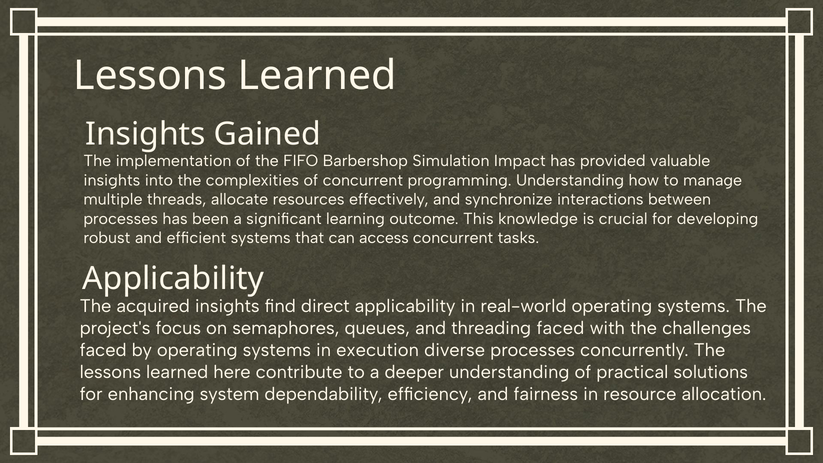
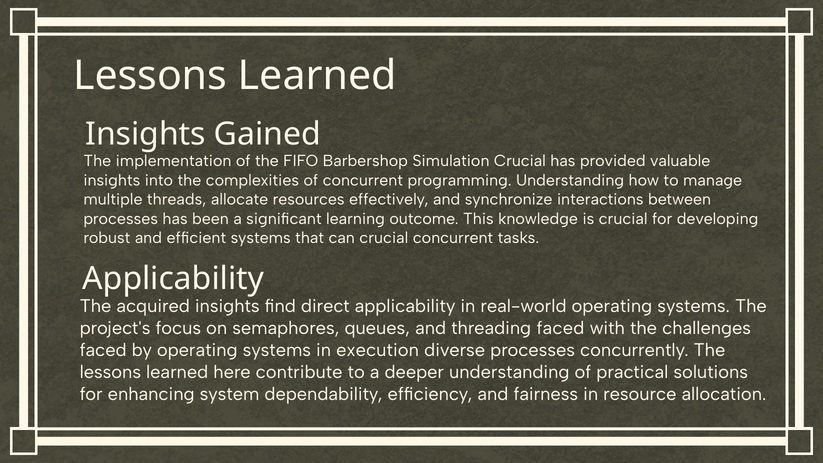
Simulation Impact: Impact -> Crucial
can access: access -> crucial
